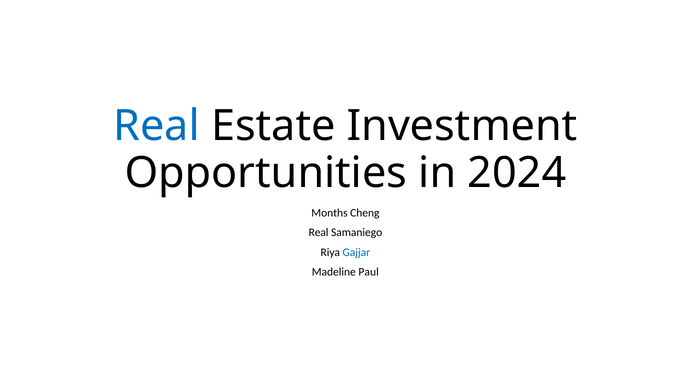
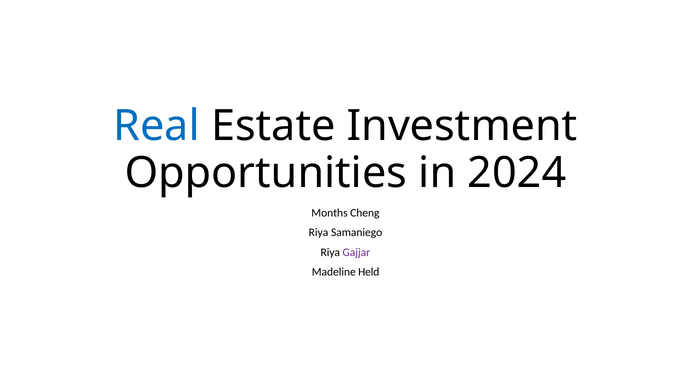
Real at (319, 232): Real -> Riya
Gajjar colour: blue -> purple
Paul: Paul -> Held
